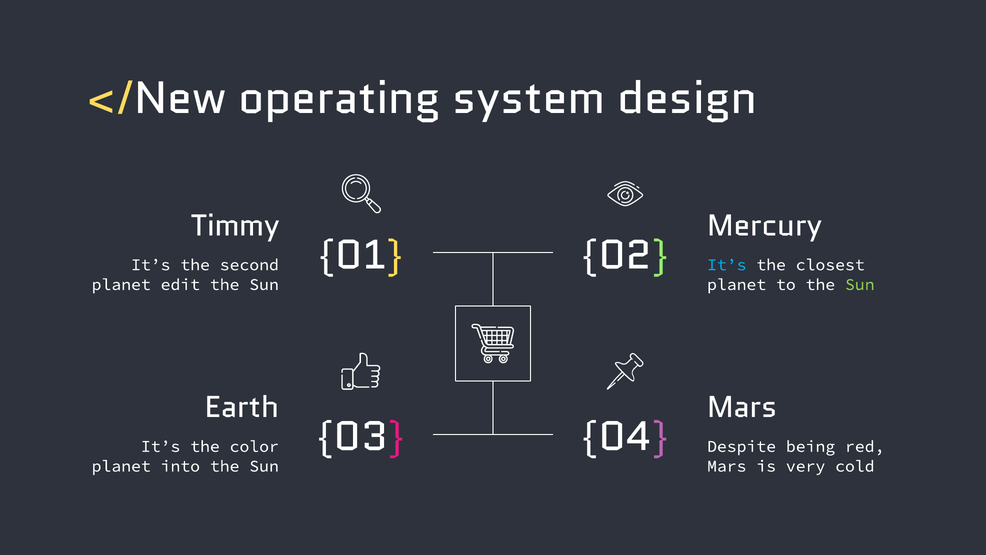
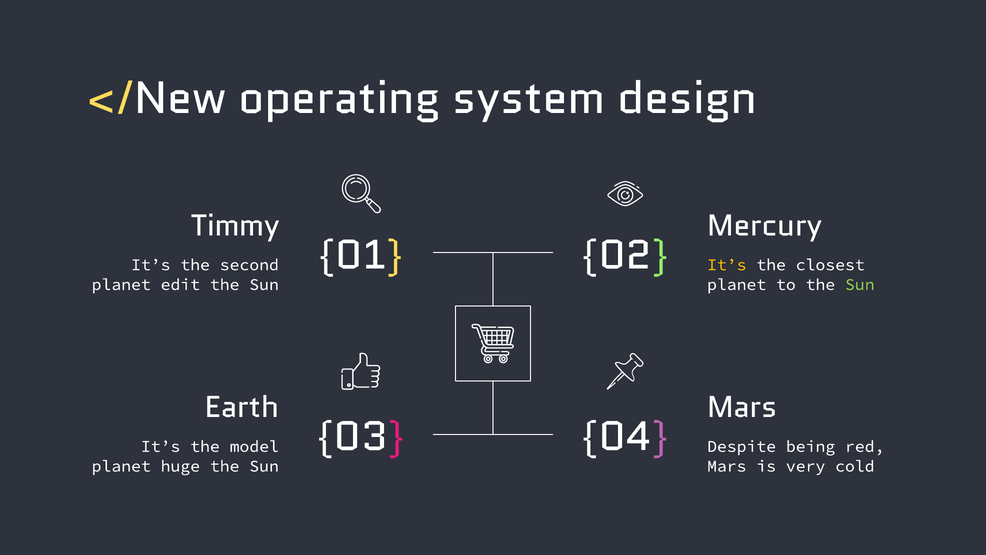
It’s at (727, 265) colour: light blue -> yellow
color: color -> model
into: into -> huge
